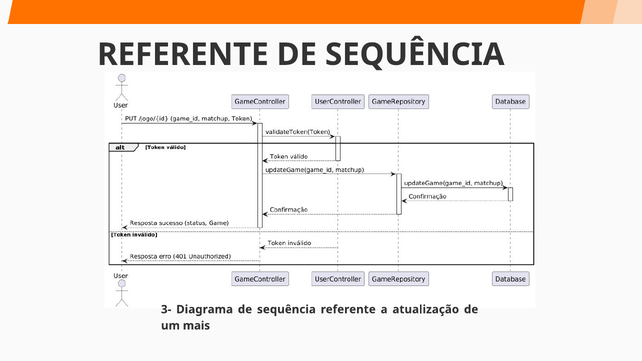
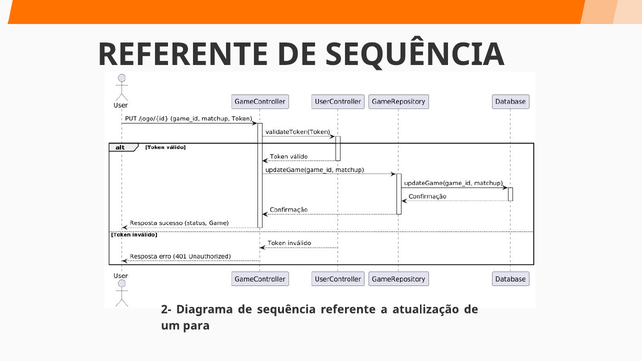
3-: 3- -> 2-
mais: mais -> para
